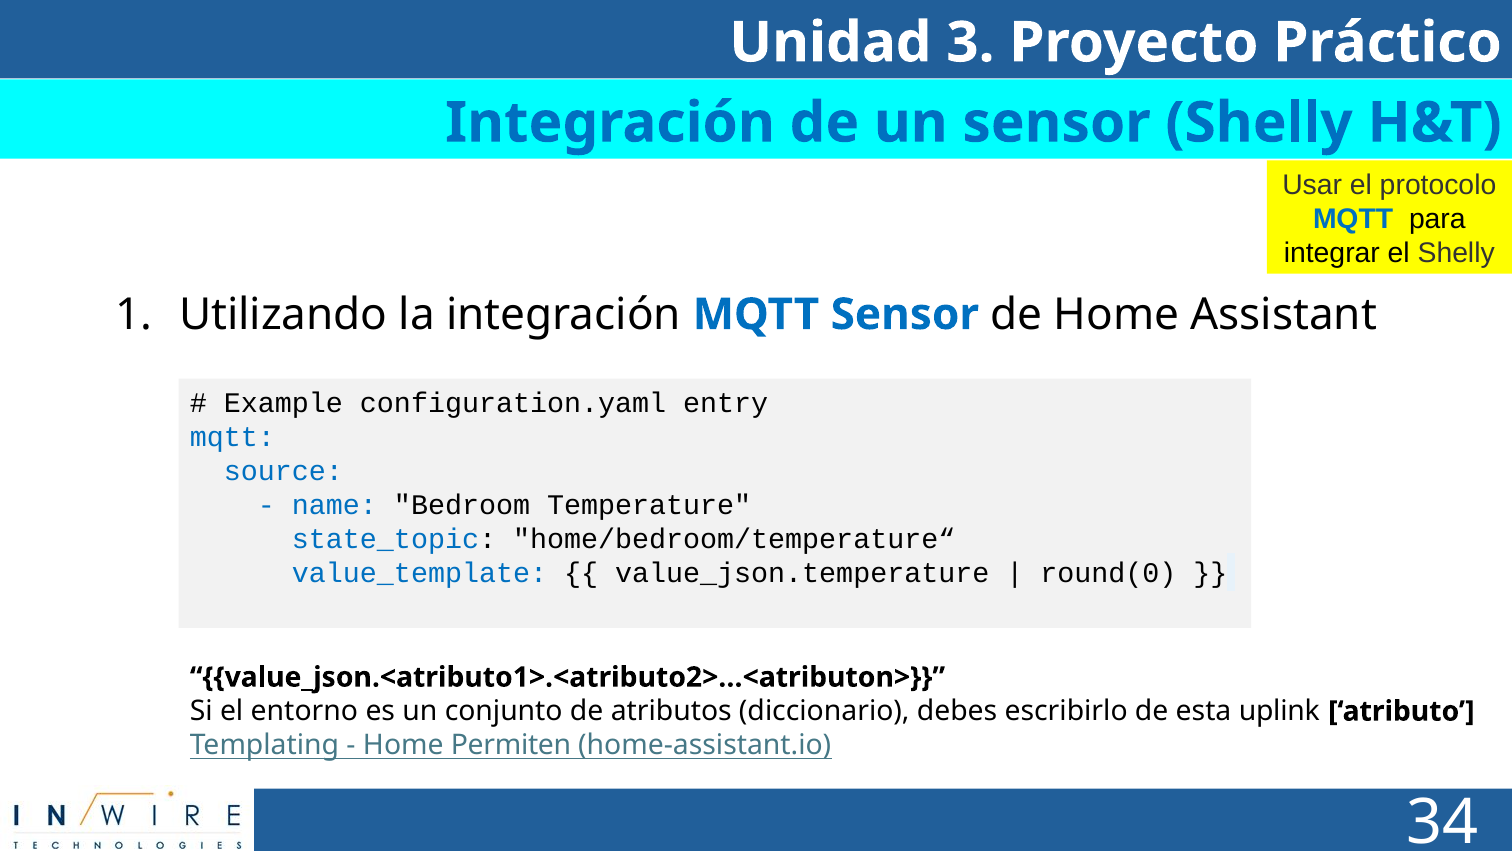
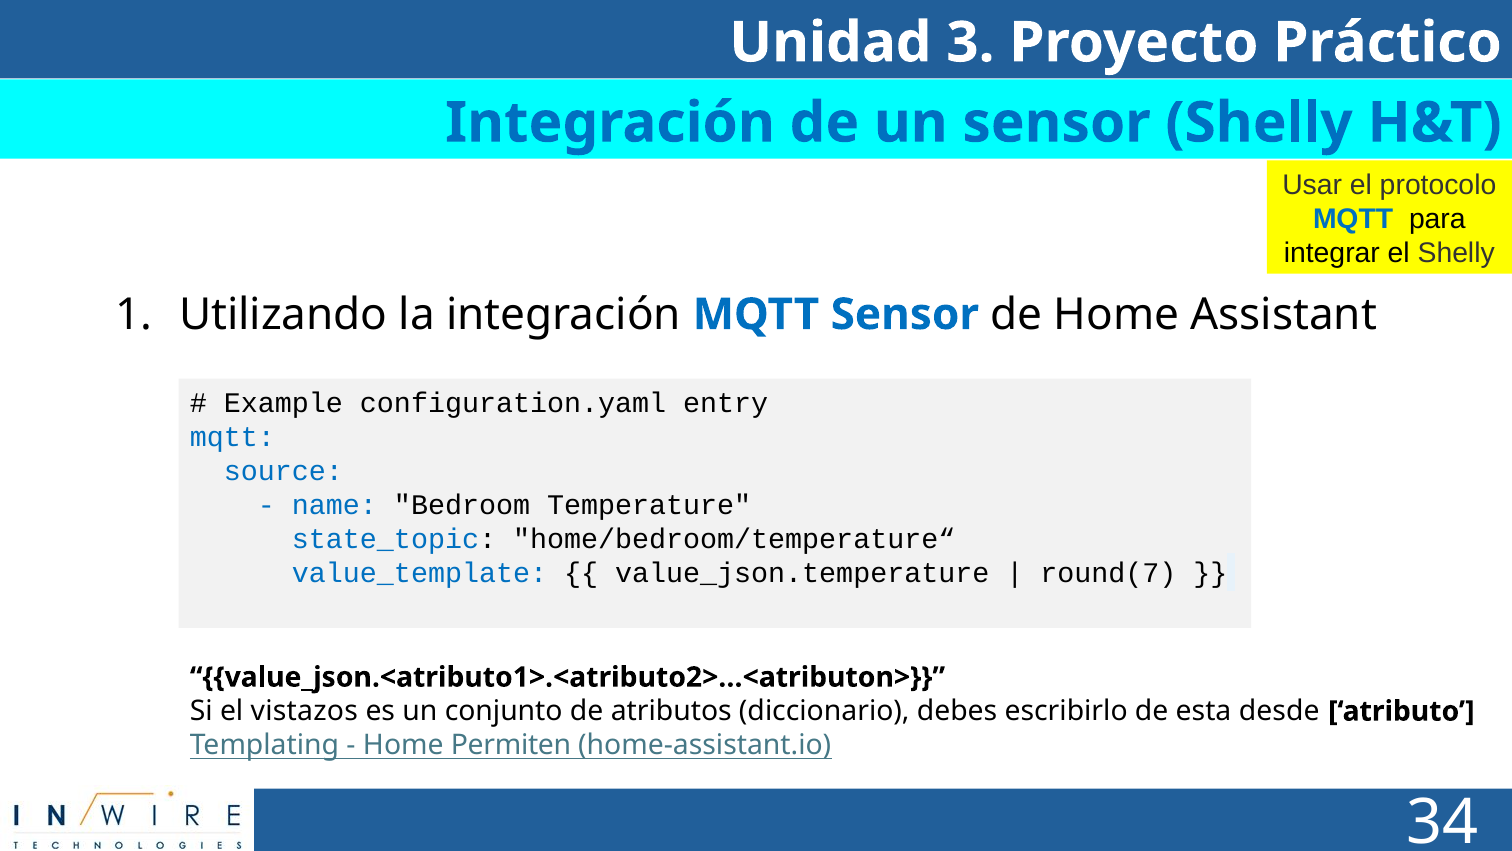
round(0: round(0 -> round(7
entorno: entorno -> vistazos
uplink: uplink -> desde
